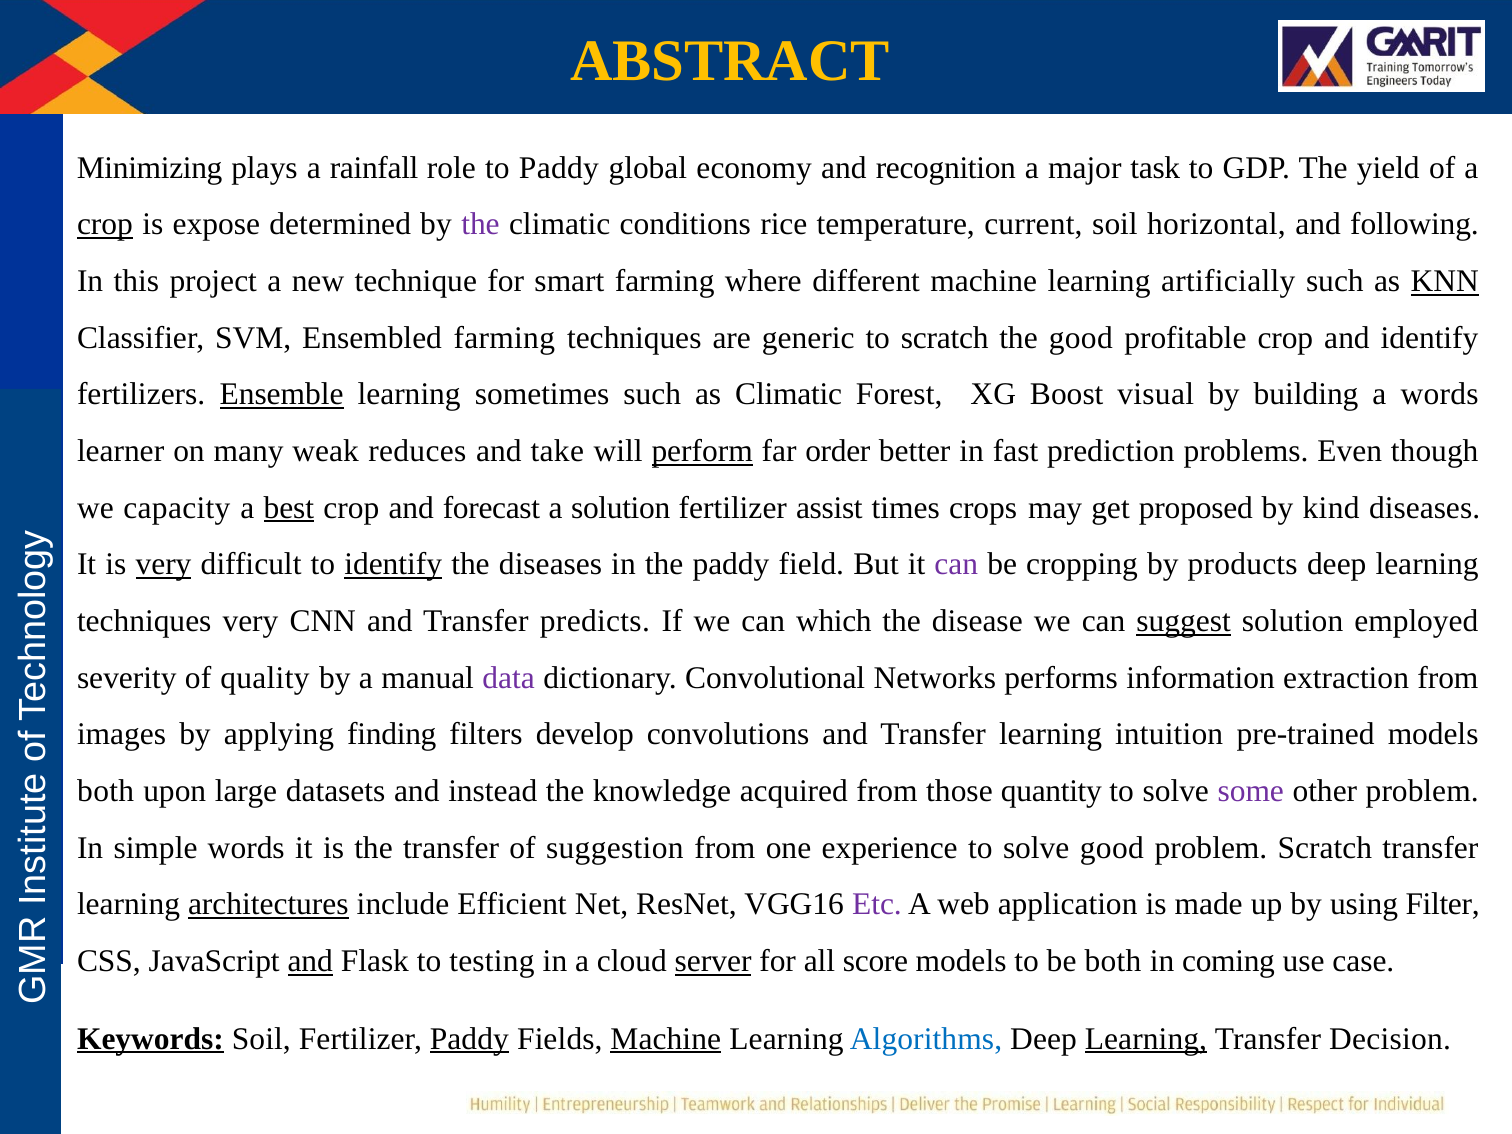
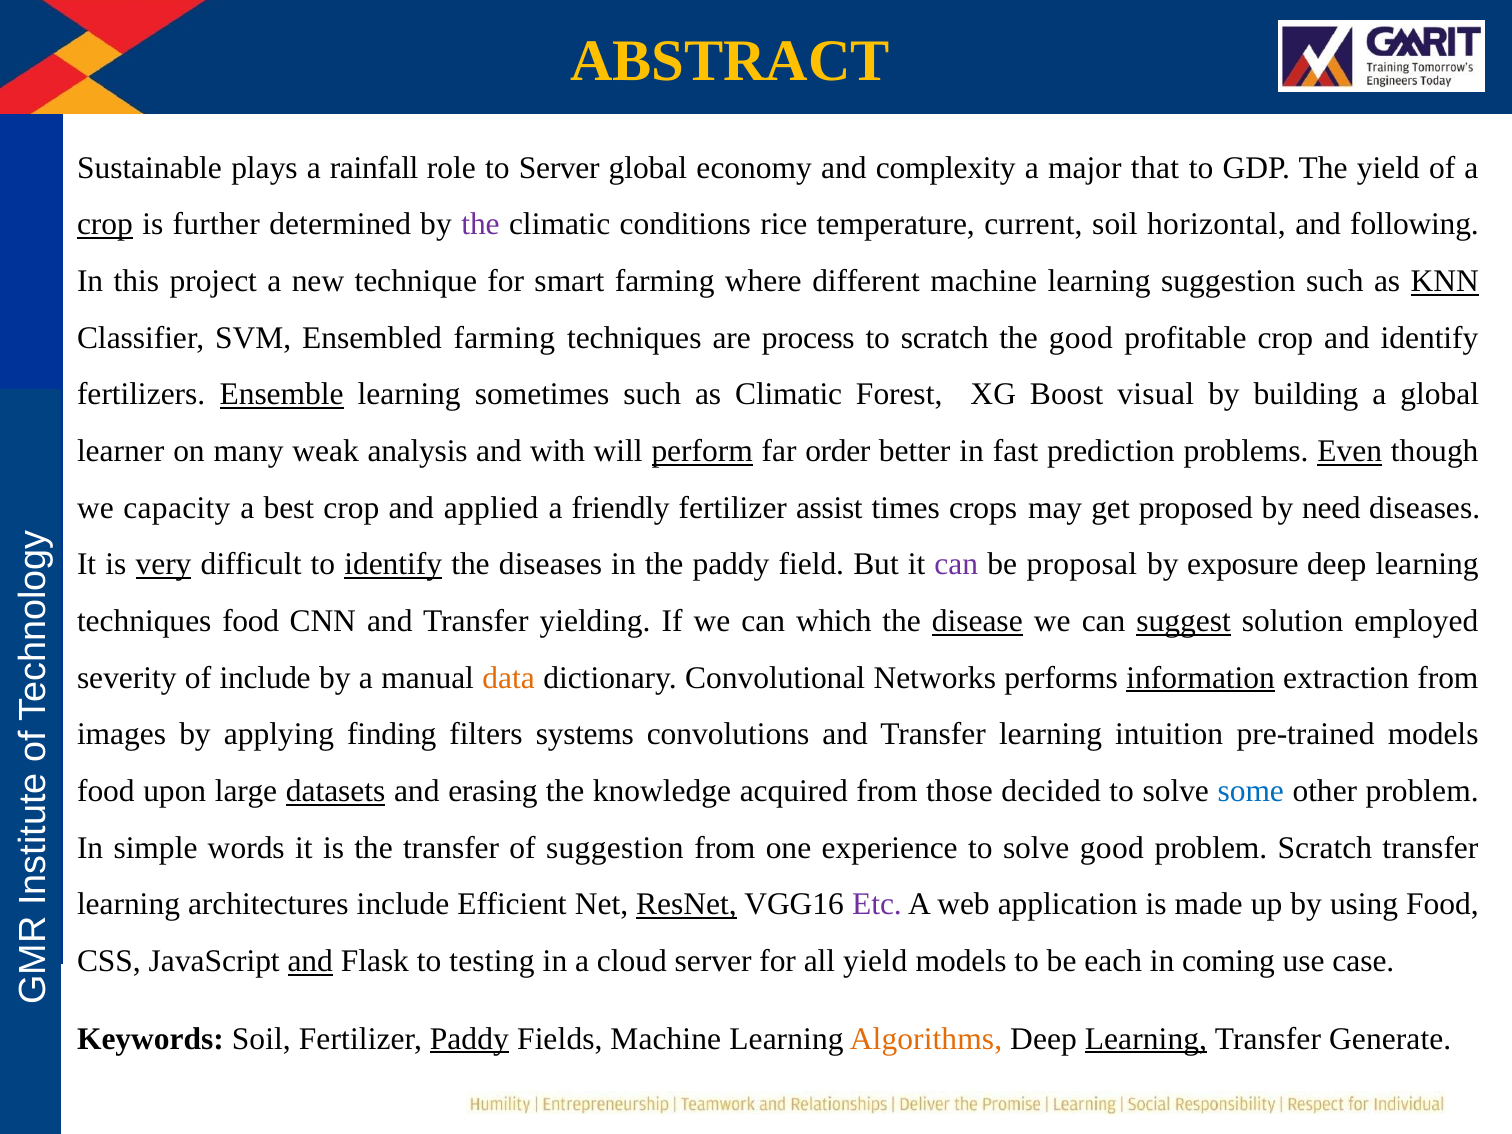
Minimizing: Minimizing -> Sustainable
to Paddy: Paddy -> Server
recognition: recognition -> complexity
task: task -> that
expose: expose -> further
learning artificially: artificially -> suggestion
generic: generic -> process
a words: words -> global
reduces: reduces -> analysis
take: take -> with
Even underline: none -> present
best underline: present -> none
forecast: forecast -> applied
a solution: solution -> friendly
kind: kind -> need
cropping: cropping -> proposal
products: products -> exposure
techniques very: very -> food
predicts: predicts -> yielding
disease underline: none -> present
of quality: quality -> include
data colour: purple -> orange
information underline: none -> present
develop: develop -> systems
both at (106, 791): both -> food
datasets underline: none -> present
instead: instead -> erasing
quantity: quantity -> decided
some colour: purple -> blue
architectures underline: present -> none
ResNet underline: none -> present
using Filter: Filter -> Food
server at (713, 961) underline: present -> none
all score: score -> yield
be both: both -> each
Keywords underline: present -> none
Machine at (666, 1039) underline: present -> none
Algorithms colour: blue -> orange
Decision: Decision -> Generate
